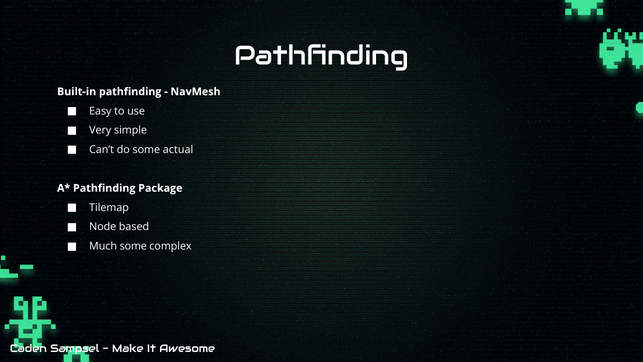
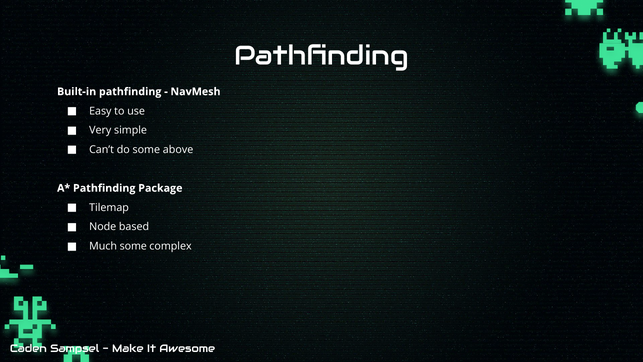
actual: actual -> above
